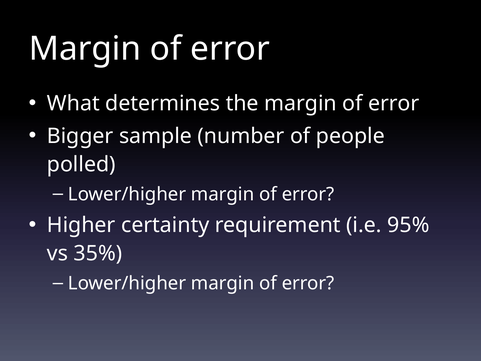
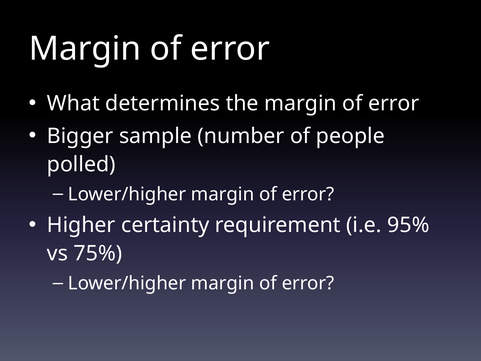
35%: 35% -> 75%
